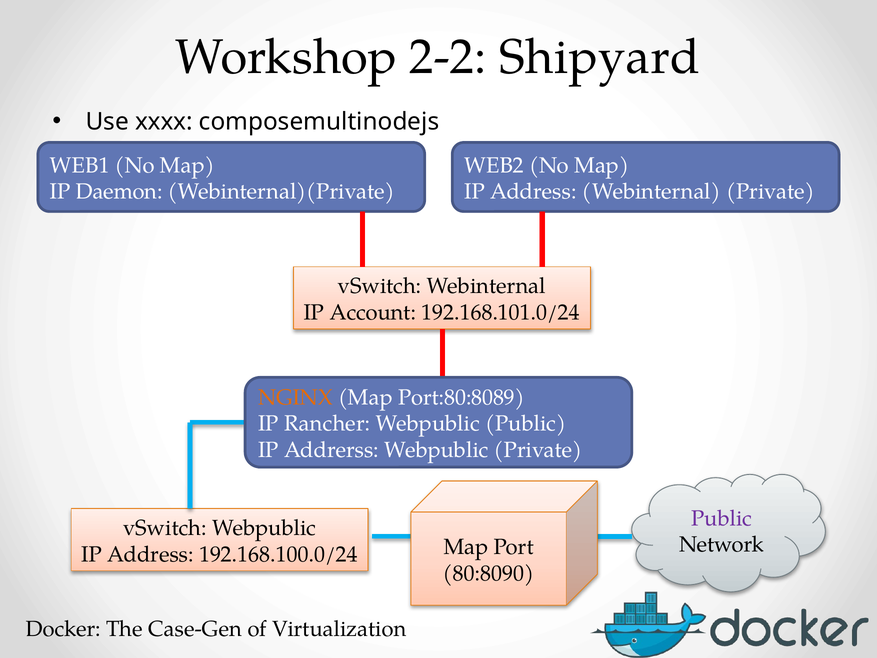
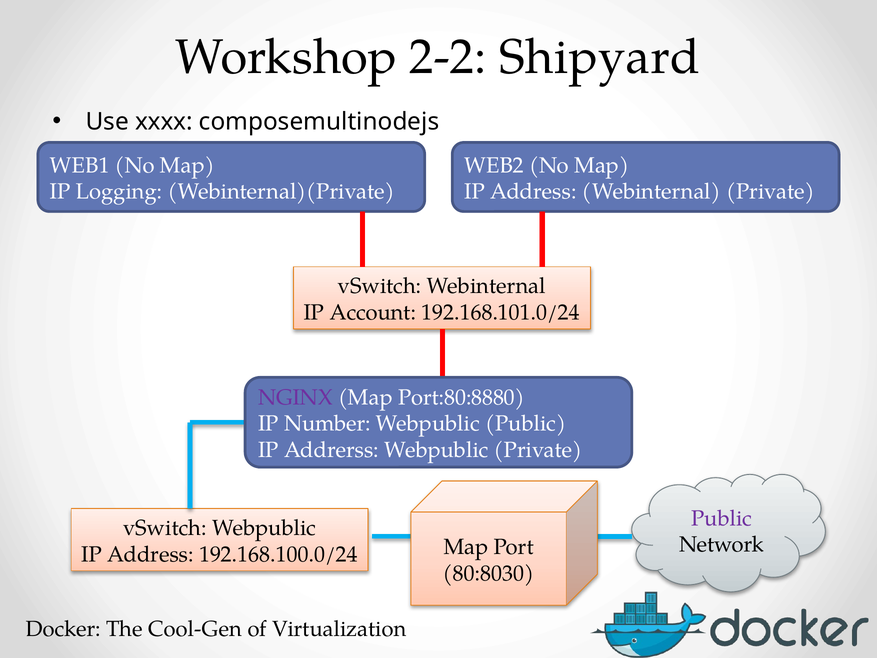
Daemon: Daemon -> Logging
NGINX colour: orange -> purple
Port:80:8089: Port:80:8089 -> Port:80:8880
Rancher: Rancher -> Number
80:8090: 80:8090 -> 80:8030
Case-Gen: Case-Gen -> Cool-Gen
